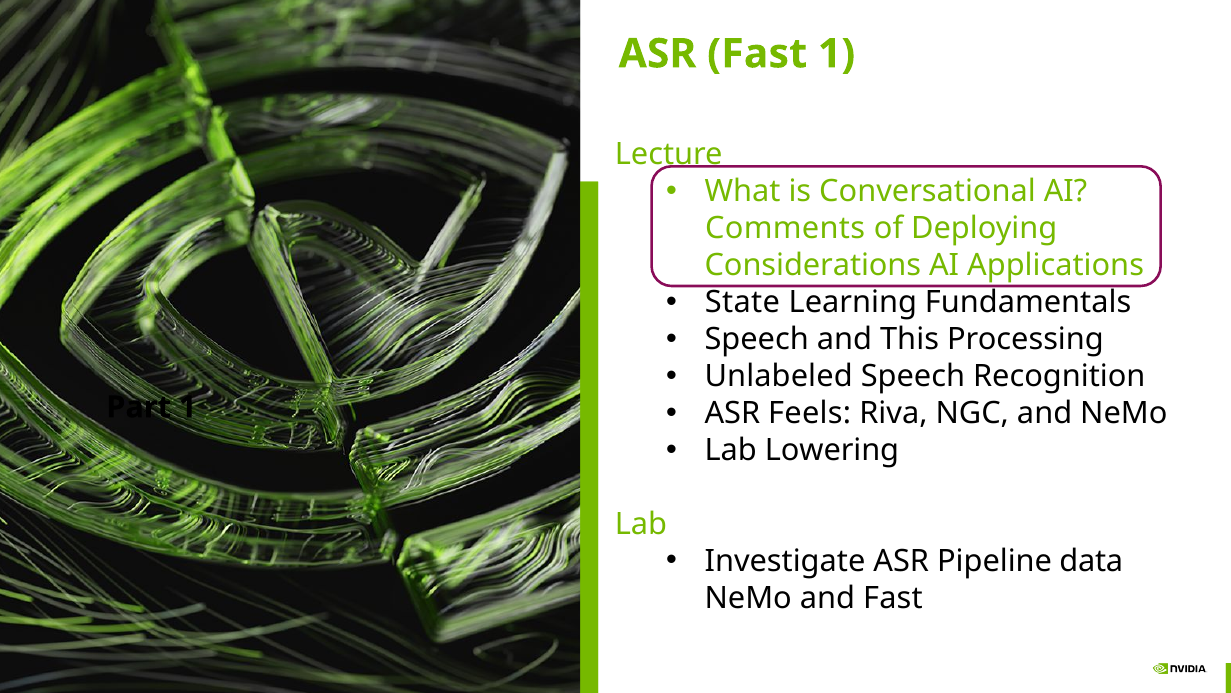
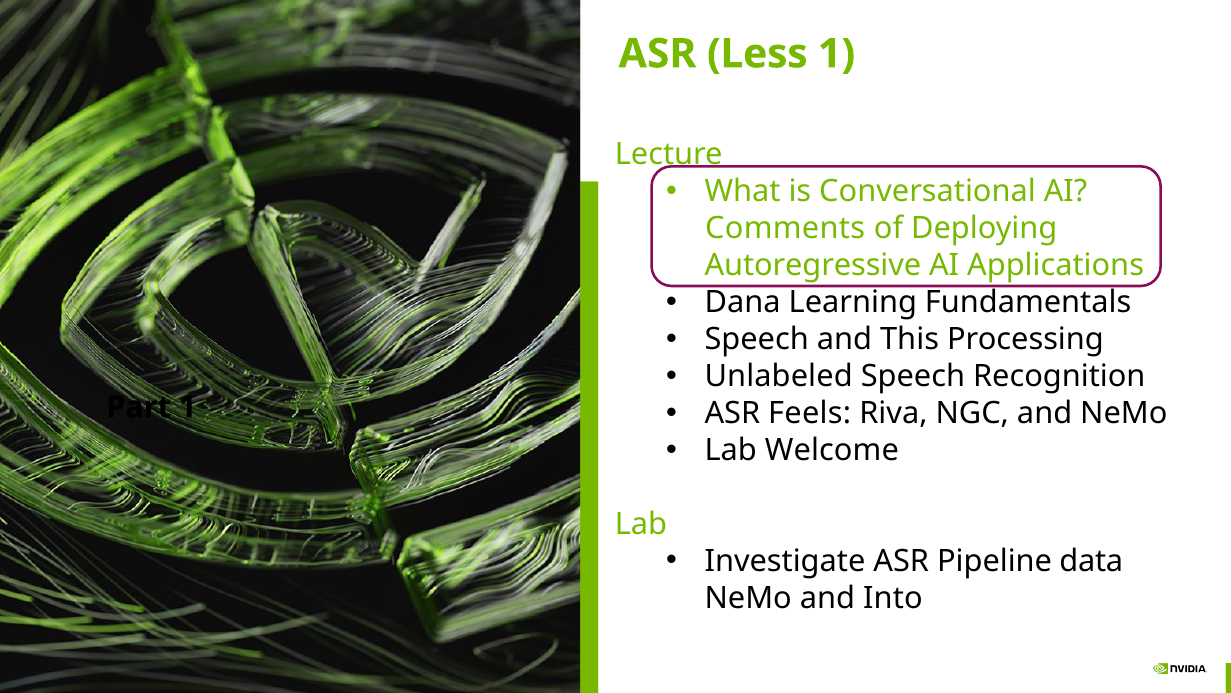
ASR Fast: Fast -> Less
Considerations: Considerations -> Autoregressive
State: State -> Dana
Lowering: Lowering -> Welcome
and Fast: Fast -> Into
